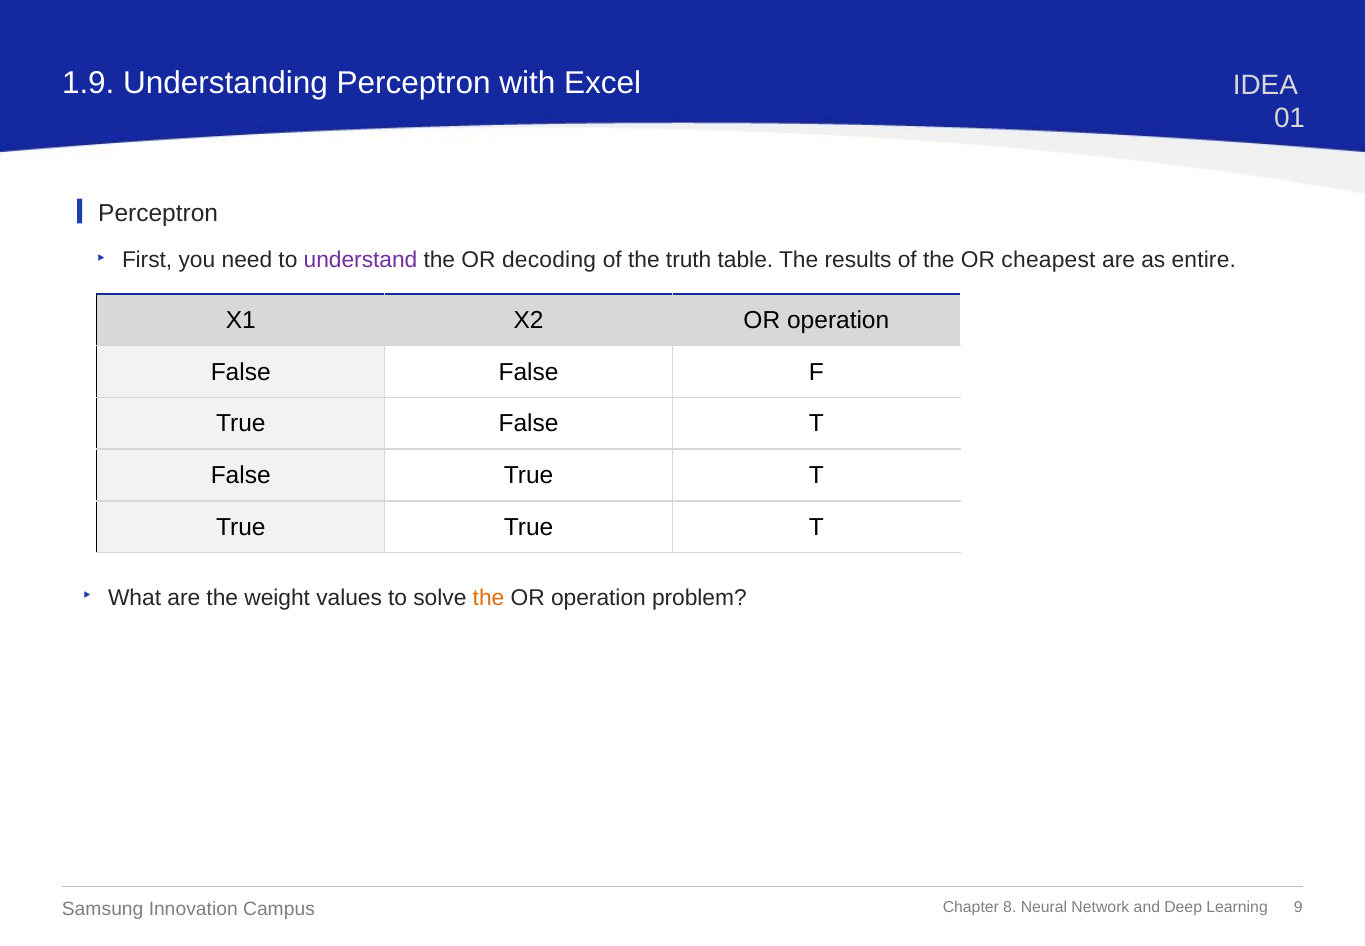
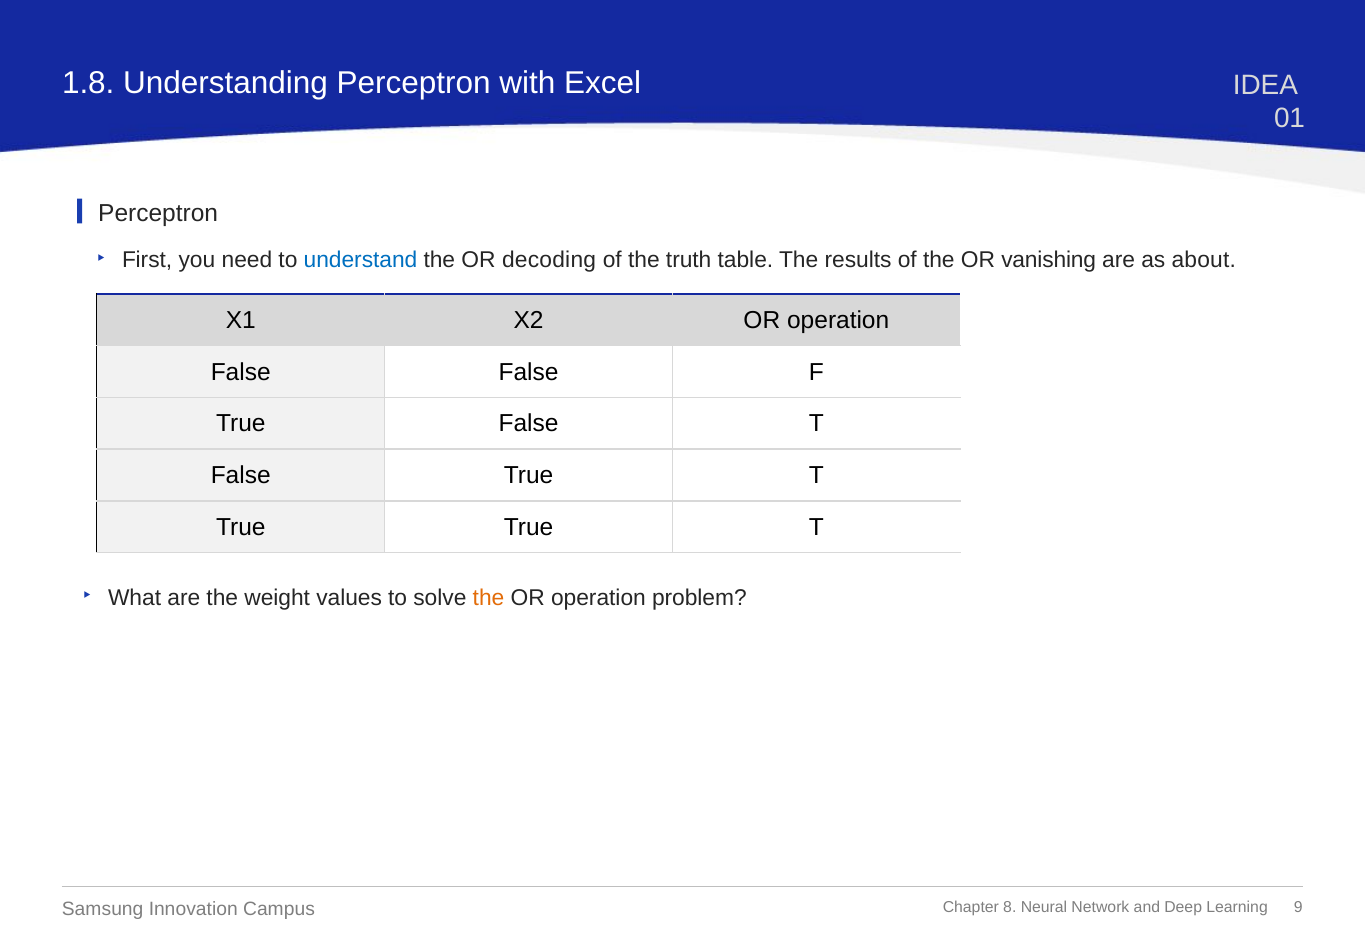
1.9: 1.9 -> 1.8
understand colour: purple -> blue
cheapest: cheapest -> vanishing
entire: entire -> about
